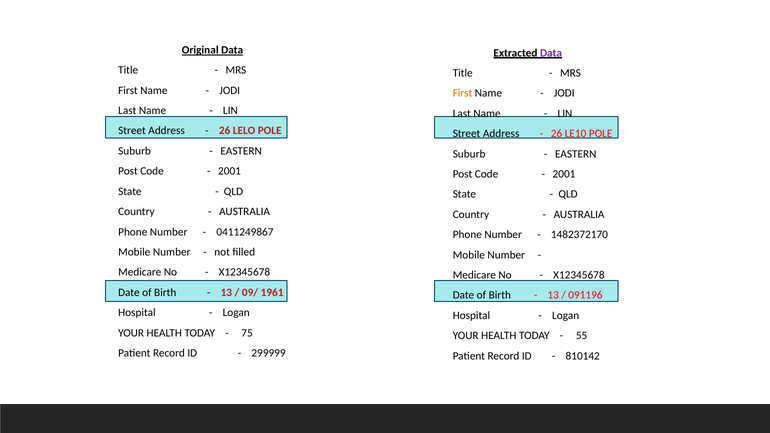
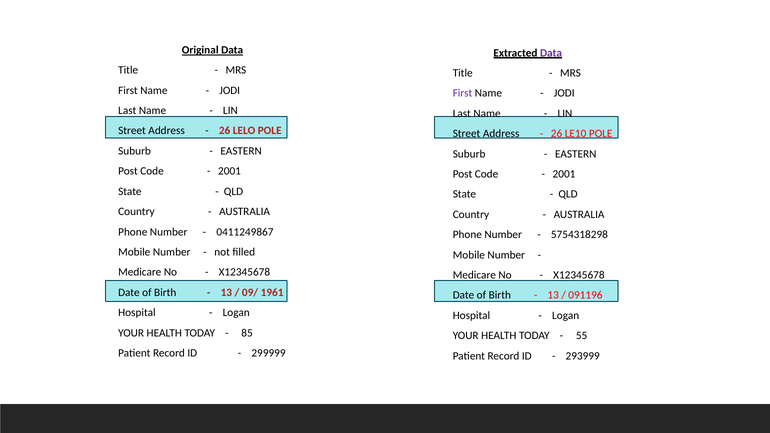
First at (463, 93) colour: orange -> purple
1482372170: 1482372170 -> 5754318298
75: 75 -> 85
810142: 810142 -> 293999
